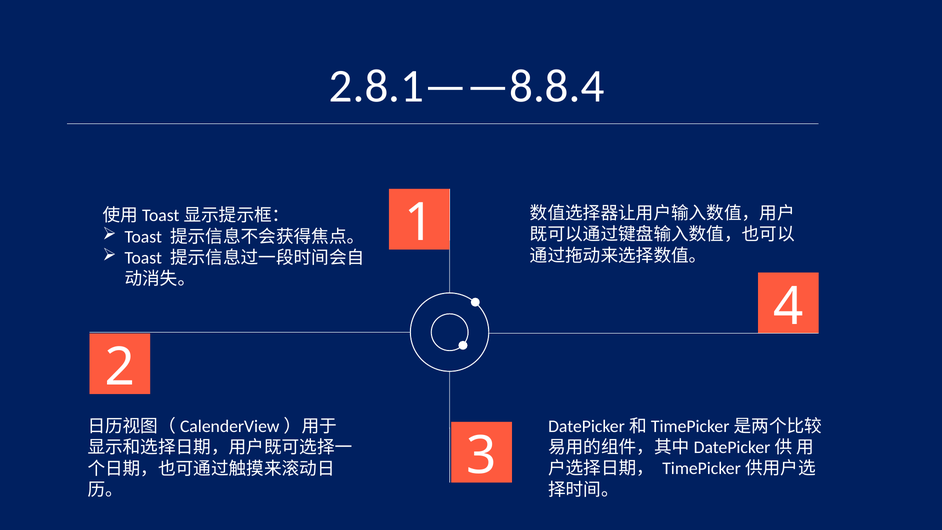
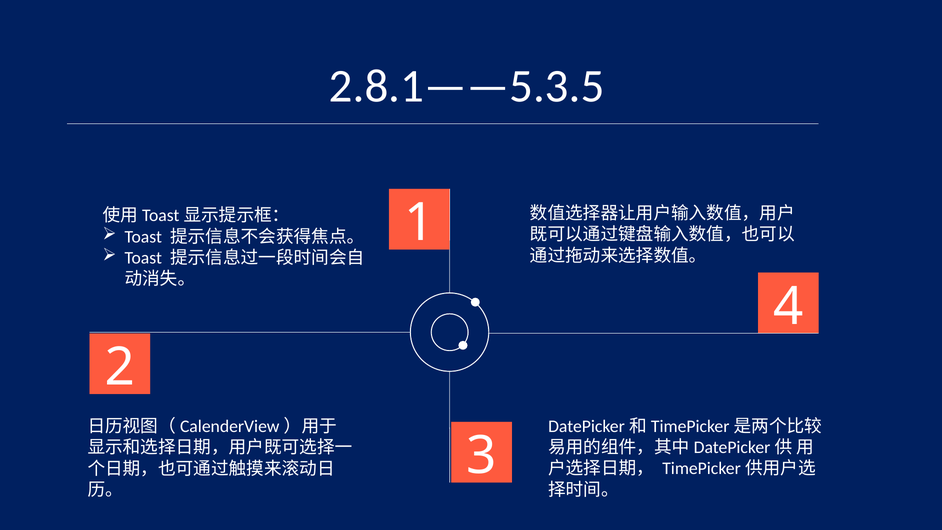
2.8.1——8.8.4: 2.8.1——8.8.4 -> 2.8.1——5.3.5
